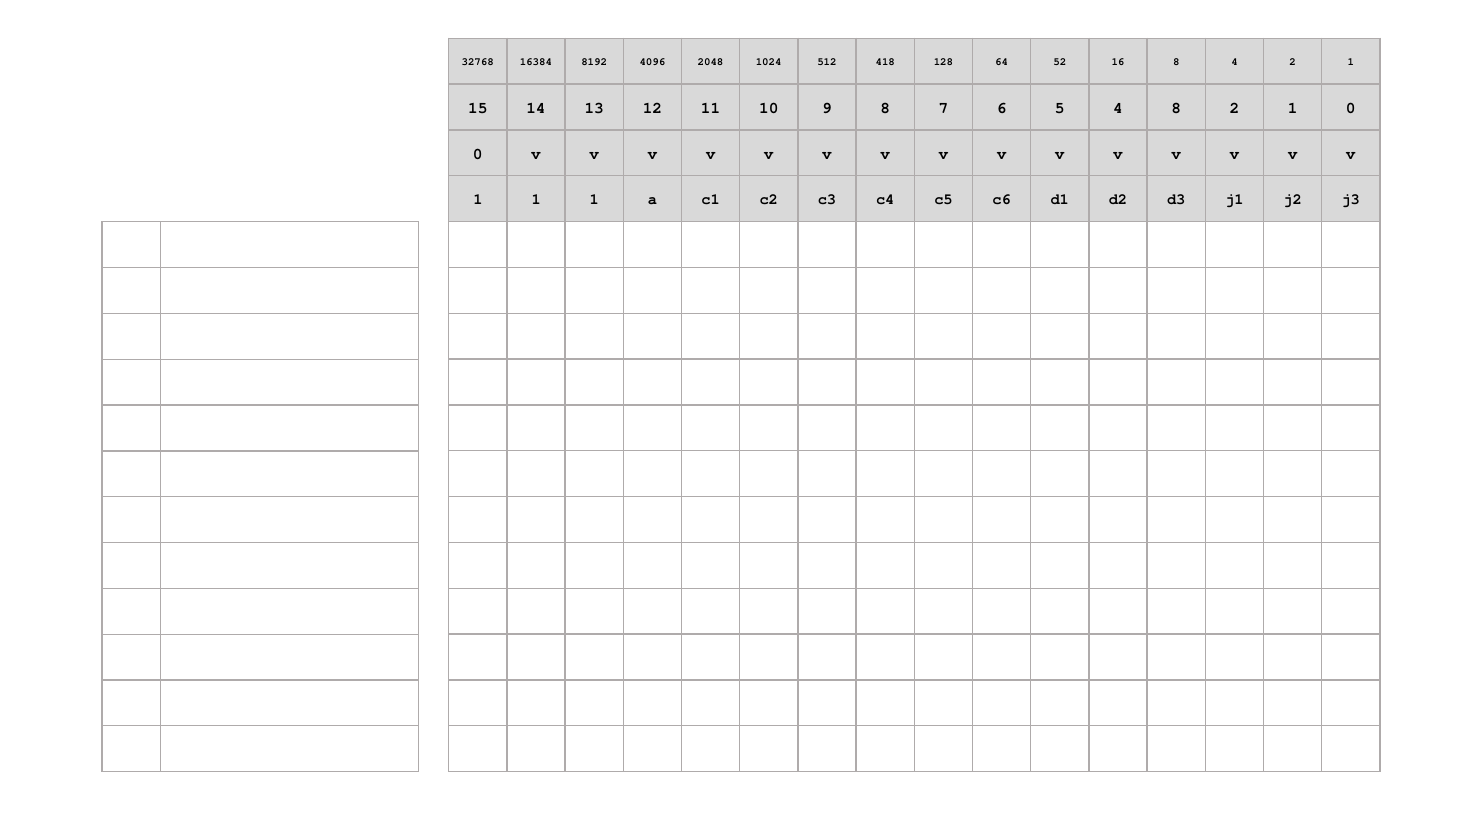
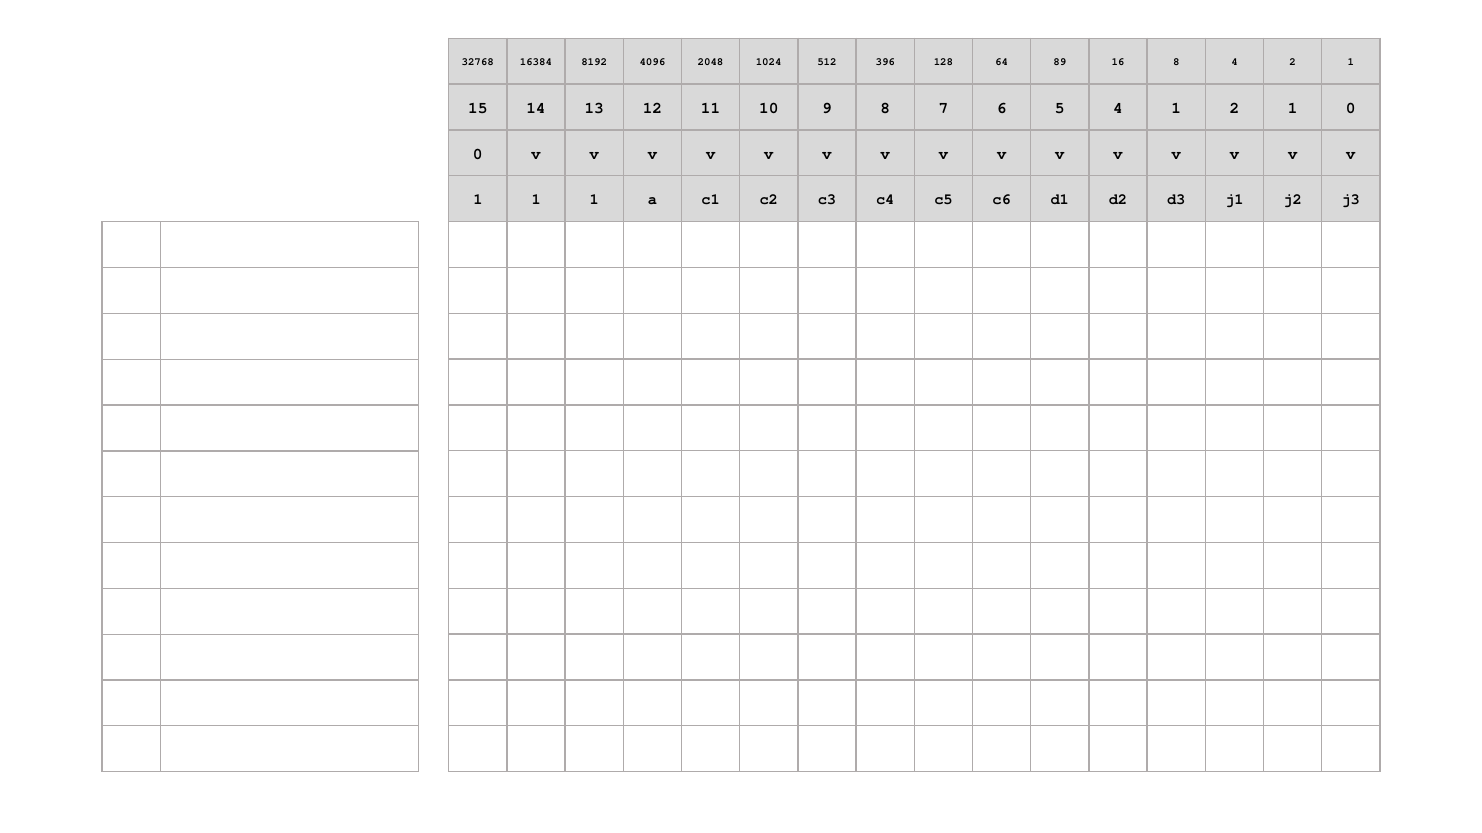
418: 418 -> 396
52: 52 -> 89
4 8: 8 -> 1
